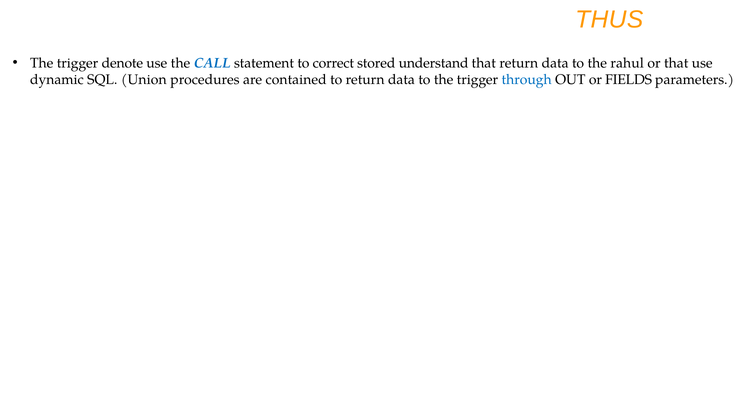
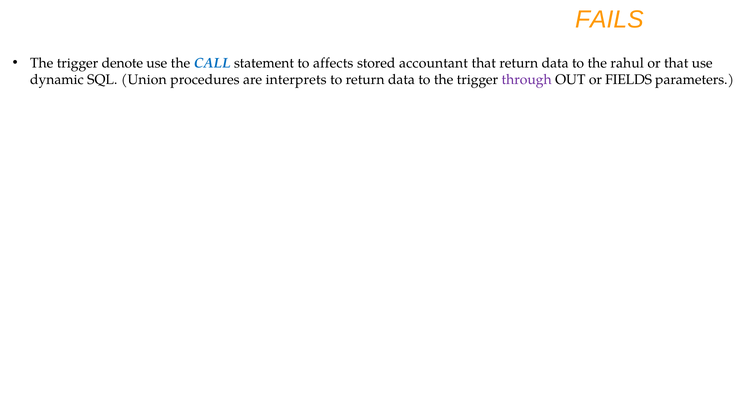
THUS: THUS -> FAILS
correct: correct -> affects
understand: understand -> accountant
contained: contained -> interprets
through colour: blue -> purple
